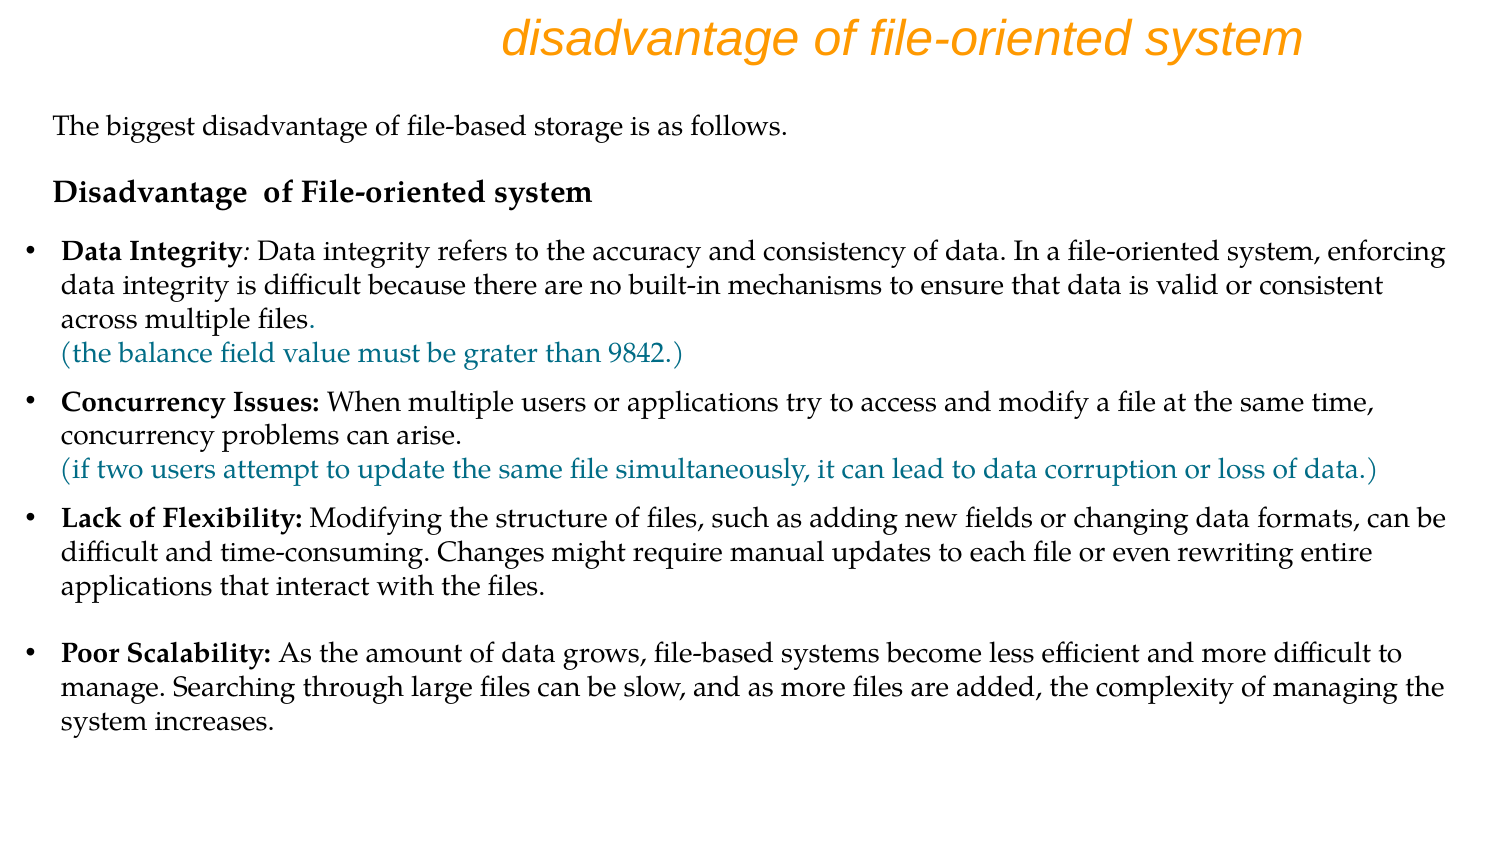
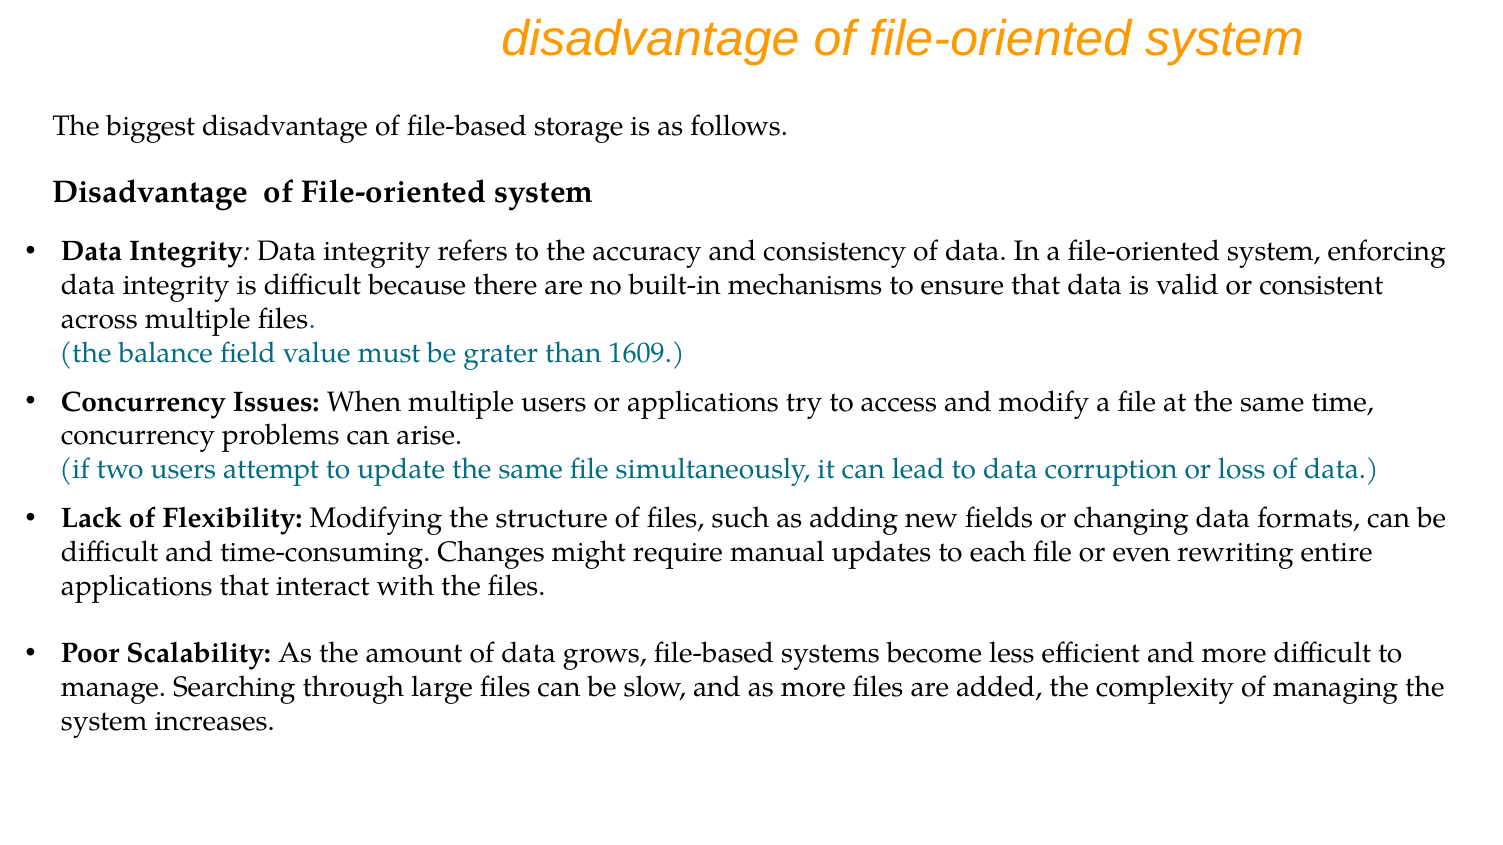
9842: 9842 -> 1609
